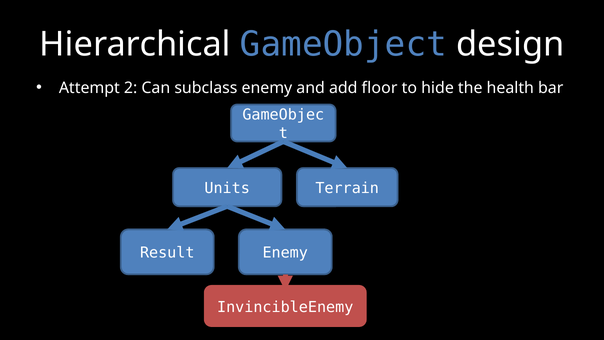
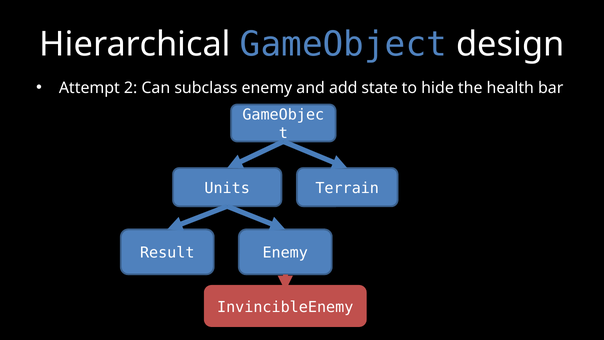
floor: floor -> state
